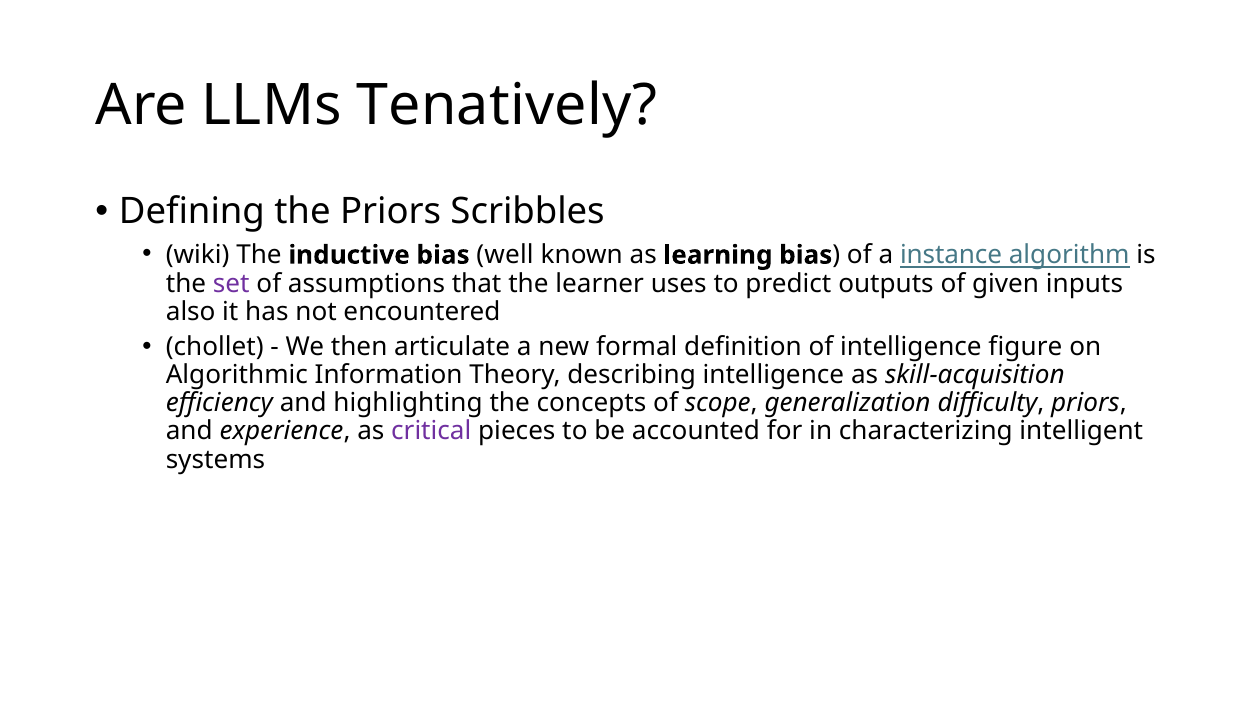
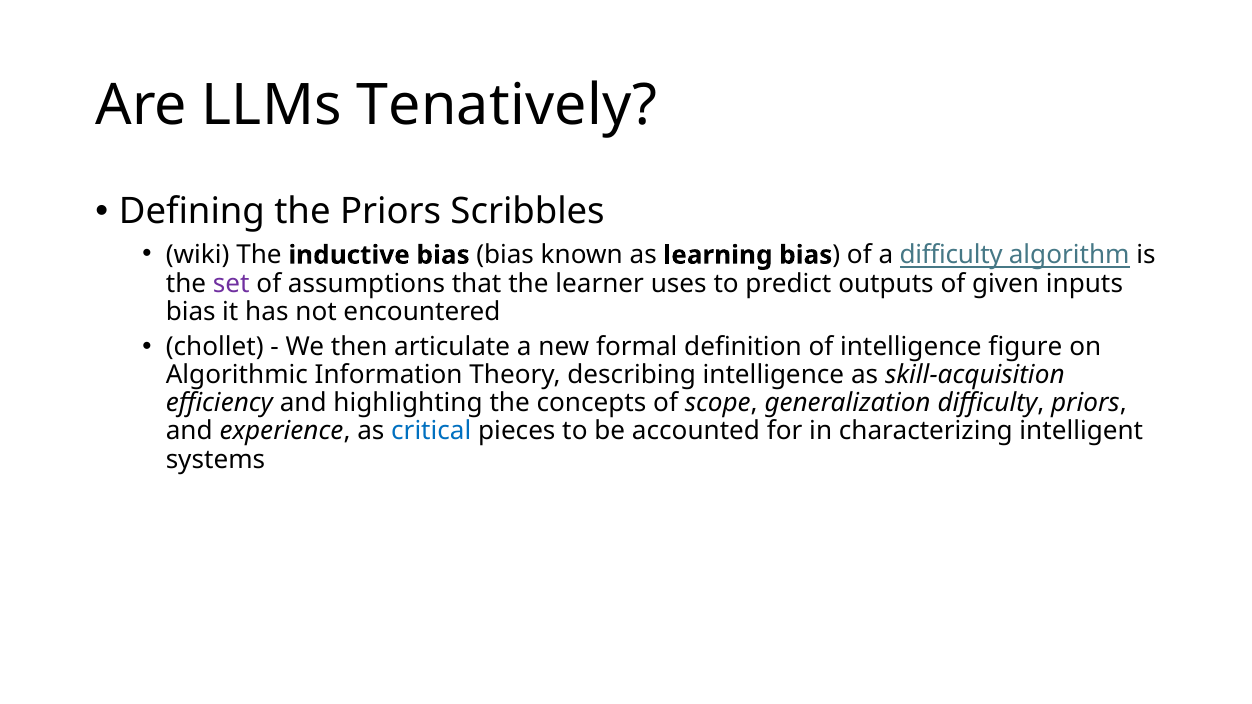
bias well: well -> bias
a instance: instance -> difficulty
also at (191, 312): also -> bias
critical colour: purple -> blue
